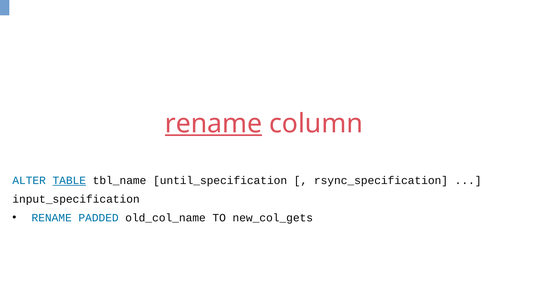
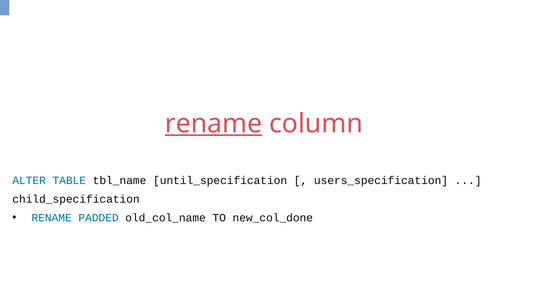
TABLE underline: present -> none
rsync_specification: rsync_specification -> users_specification
input_specification: input_specification -> child_specification
new_col_gets: new_col_gets -> new_col_done
